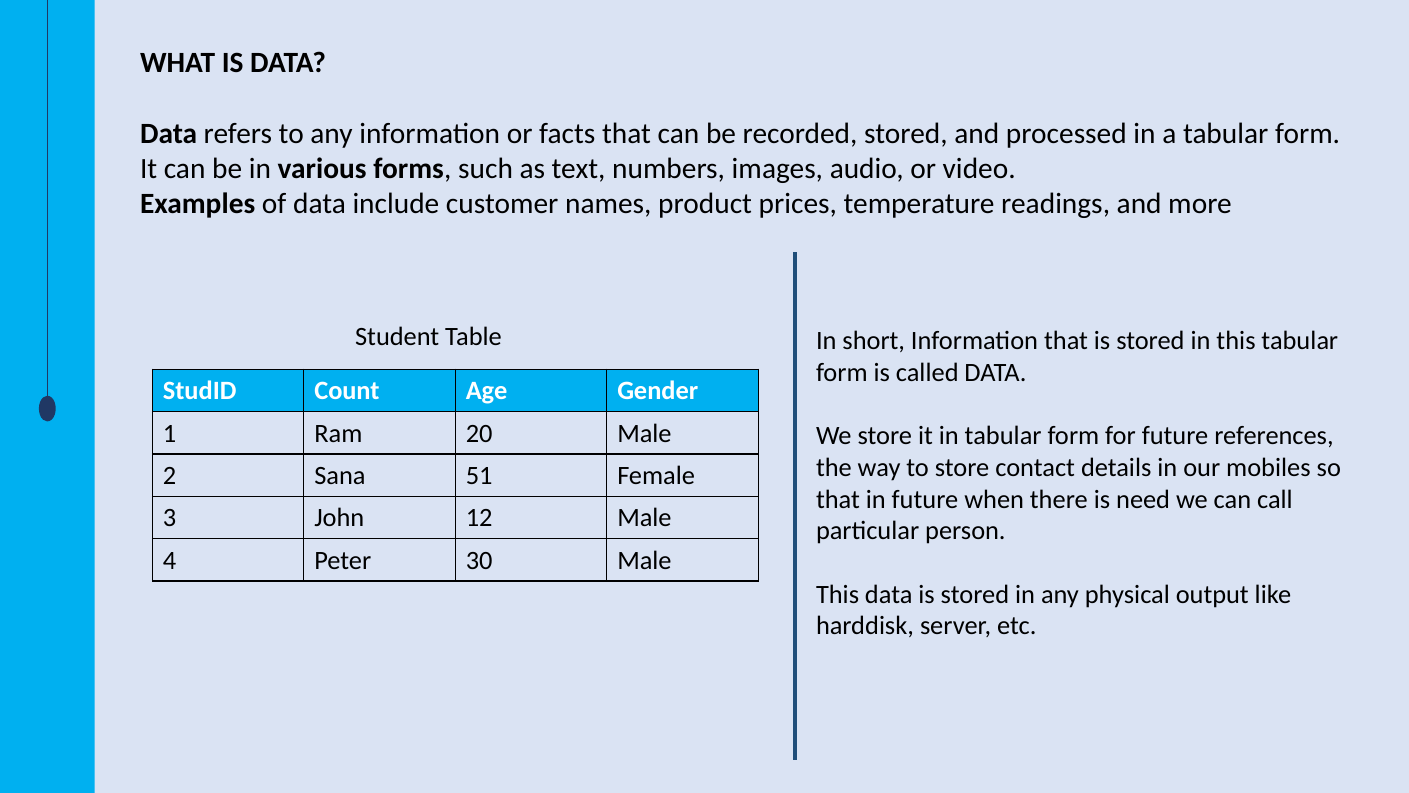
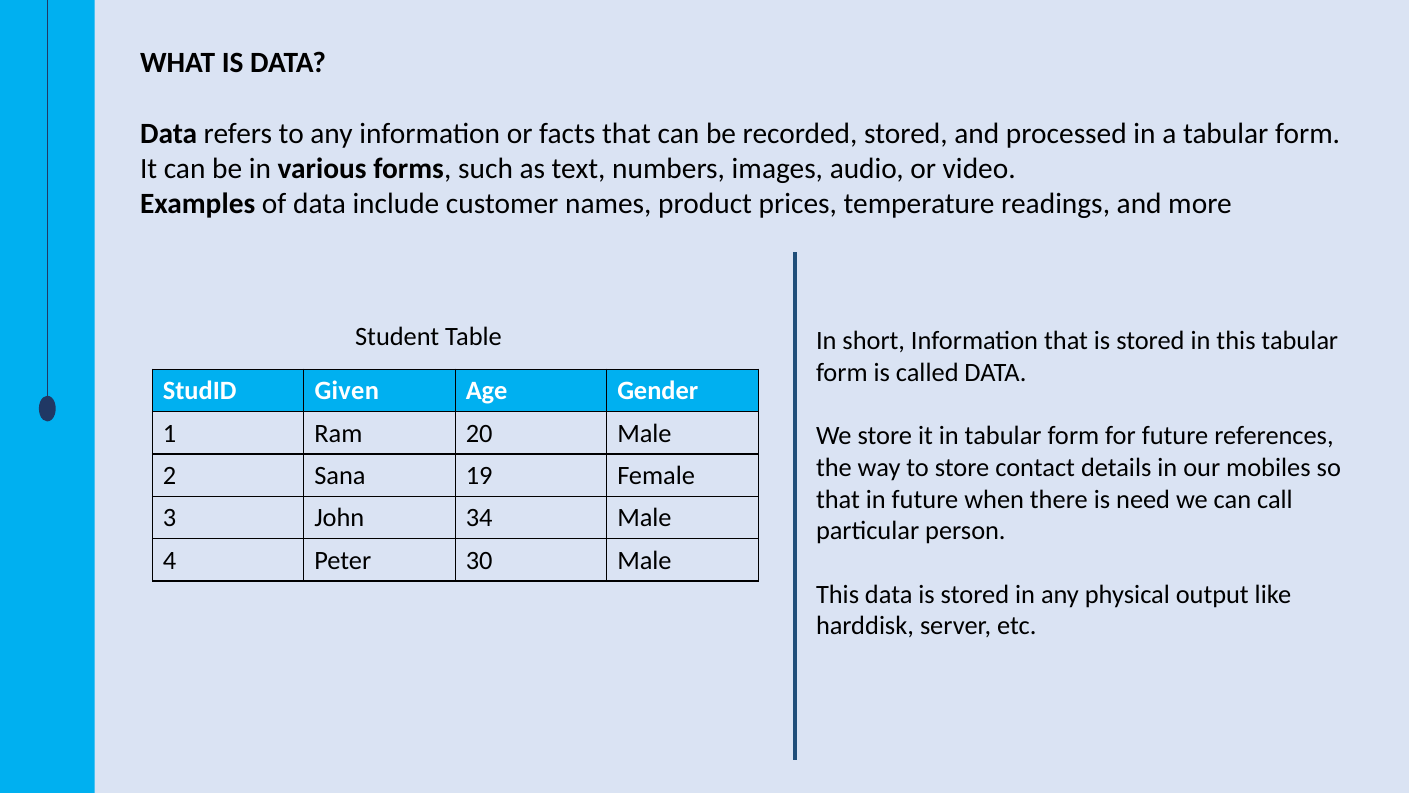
Count: Count -> Given
51: 51 -> 19
12: 12 -> 34
